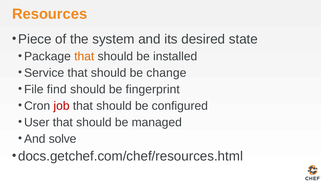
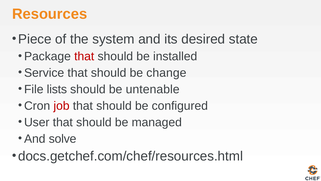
that at (84, 56) colour: orange -> red
find: find -> lists
fingerprint: fingerprint -> untenable
